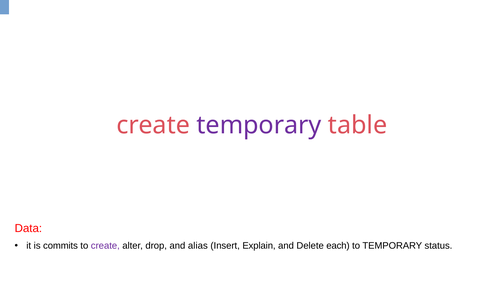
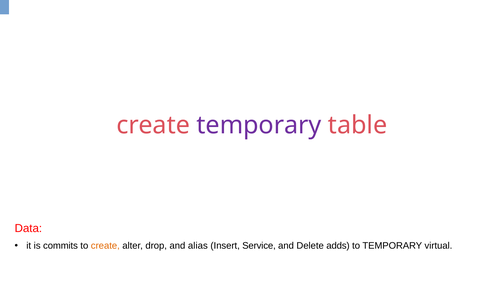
create at (105, 246) colour: purple -> orange
Explain: Explain -> Service
each: each -> adds
status: status -> virtual
